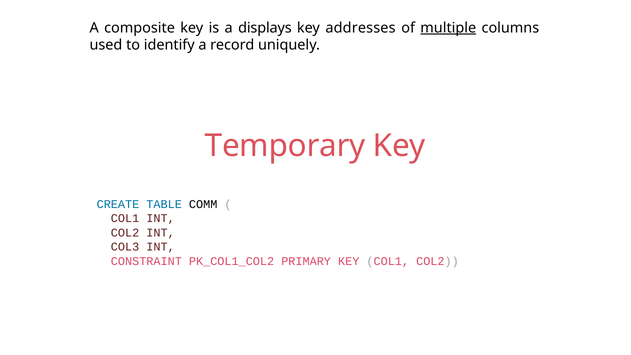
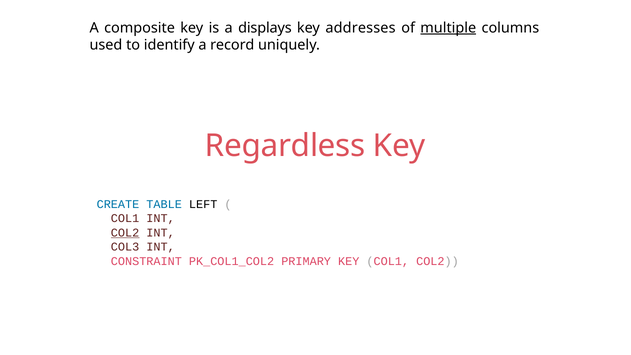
Temporary: Temporary -> Regardless
COMM: COMM -> LEFT
COL2 at (125, 233) underline: none -> present
